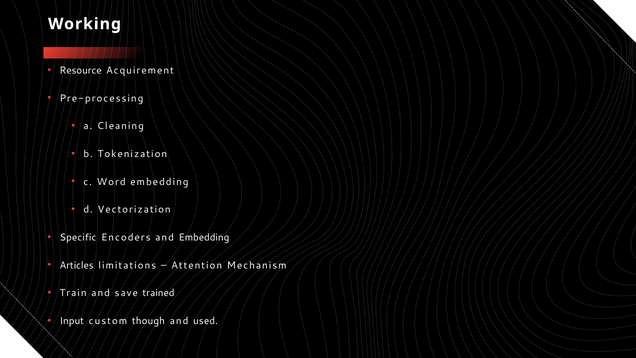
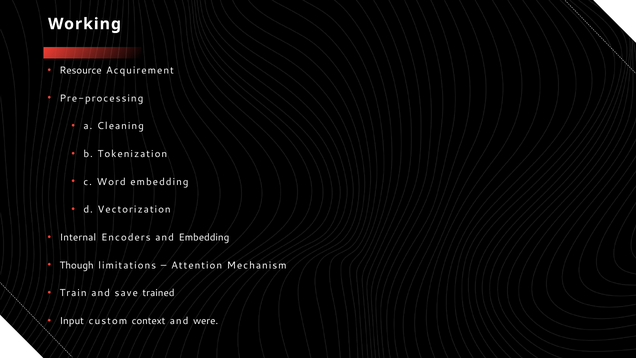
Specific: Specific -> Internal
Articles: Articles -> Though
though: though -> context
used: used -> were
